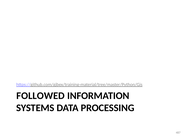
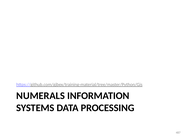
FOLLOWED: FOLLOWED -> NUMERALS
